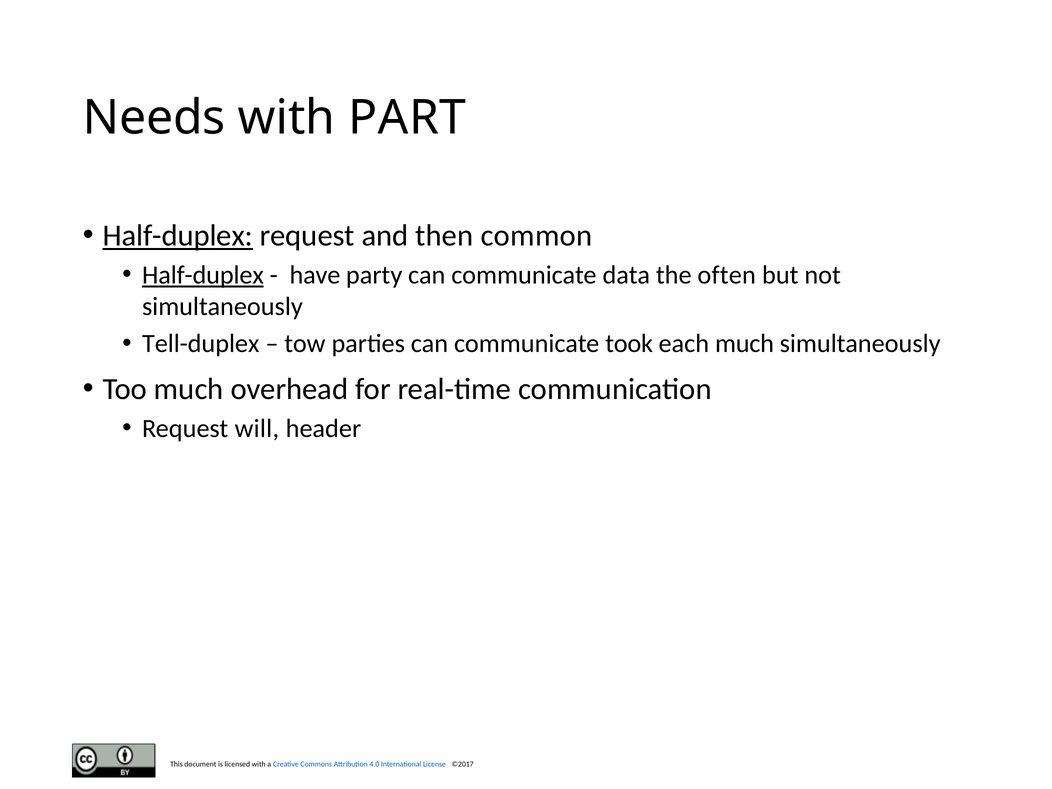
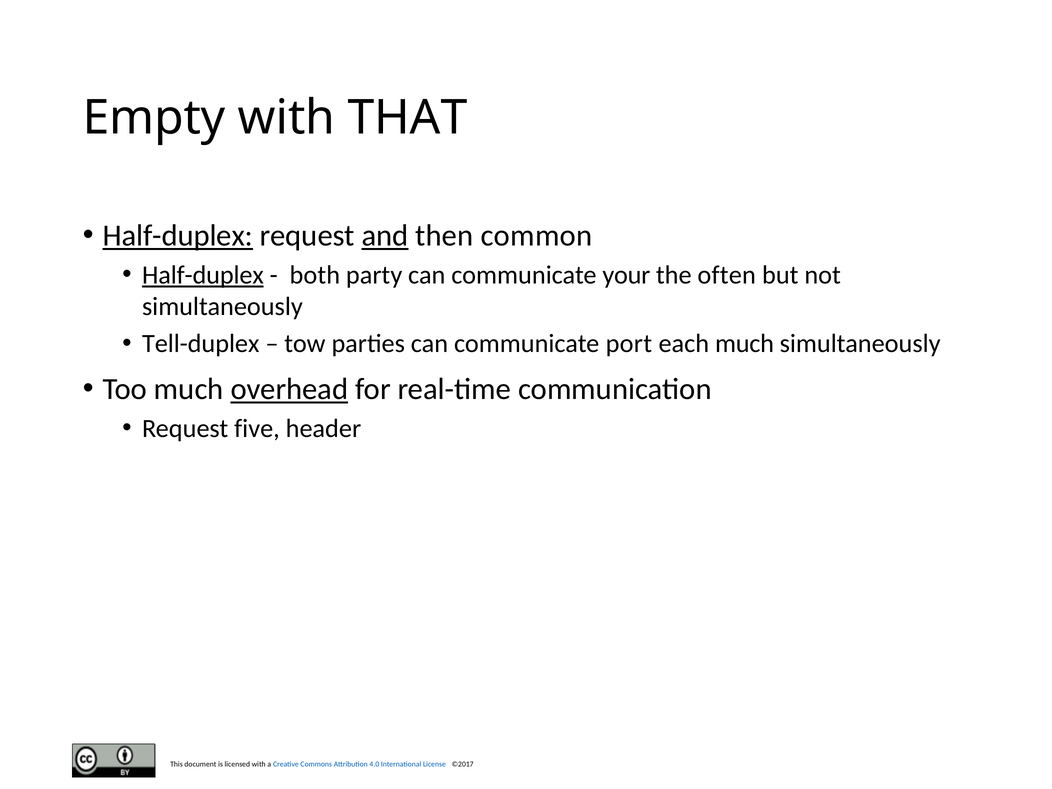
Needs: Needs -> Empty
PART: PART -> THAT
and underline: none -> present
have: have -> both
data: data -> your
took: took -> port
overhead underline: none -> present
will: will -> five
